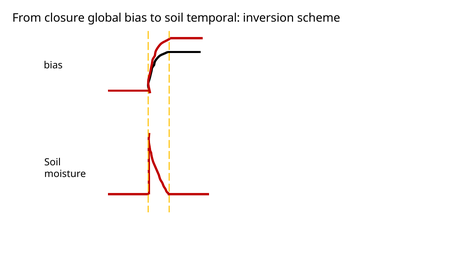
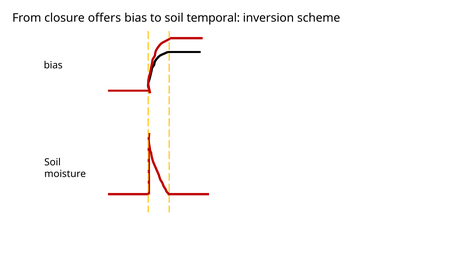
global: global -> offers
